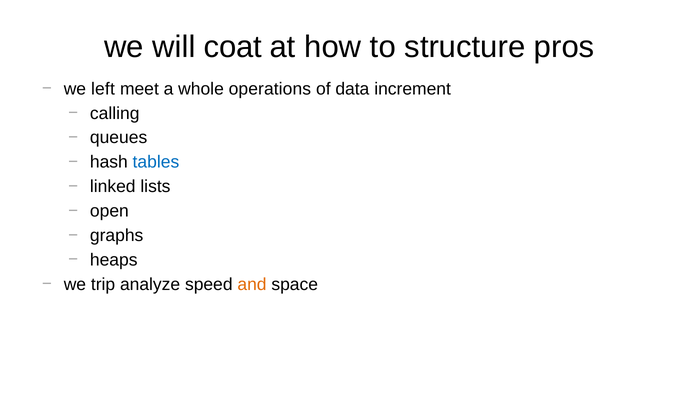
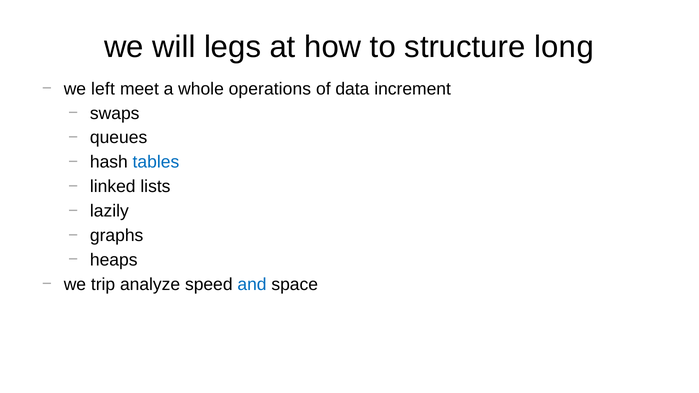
coat: coat -> legs
pros: pros -> long
calling: calling -> swaps
open: open -> lazily
and colour: orange -> blue
